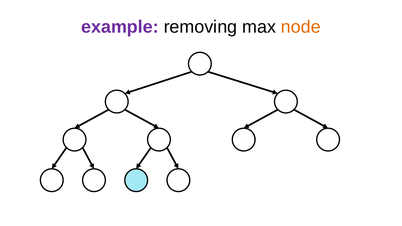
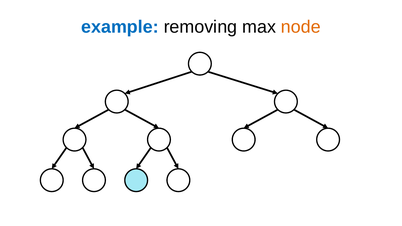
example colour: purple -> blue
